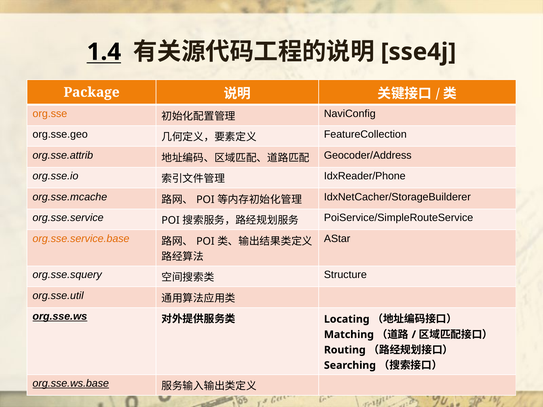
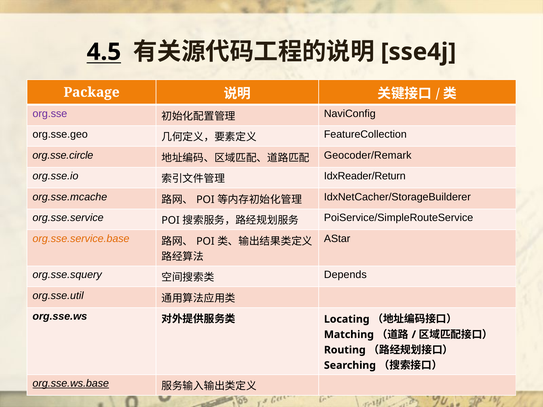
1.4: 1.4 -> 4.5
org.sse colour: orange -> purple
org.sse.attrib: org.sse.attrib -> org.sse.circle
Geocoder/Address: Geocoder/Address -> Geocoder/Remark
IdxReader/Phone: IdxReader/Phone -> IdxReader/Return
Structure: Structure -> Depends
org.sse.ws underline: present -> none
